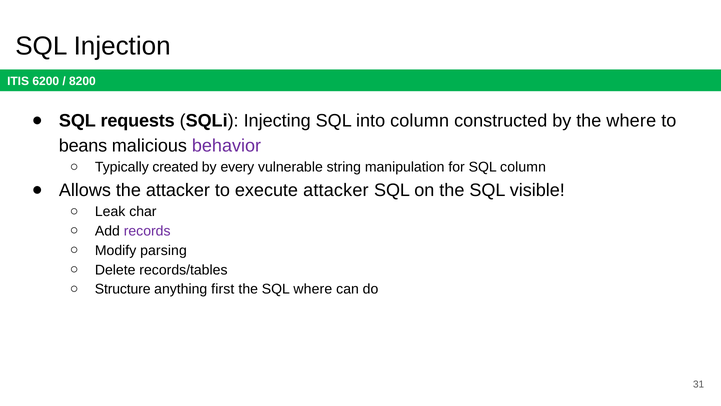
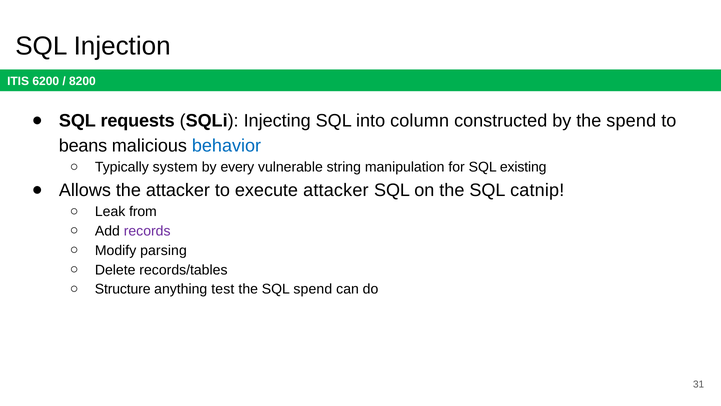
the where: where -> spend
behavior colour: purple -> blue
created: created -> system
SQL column: column -> existing
visible: visible -> catnip
char: char -> from
first: first -> test
SQL where: where -> spend
